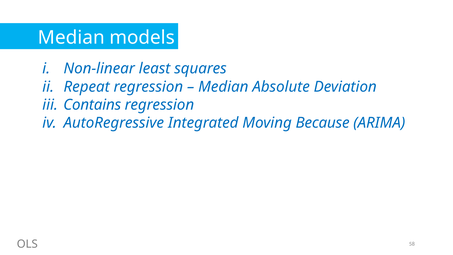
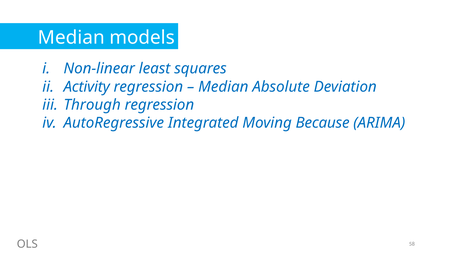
Repeat: Repeat -> Activity
Contains: Contains -> Through
